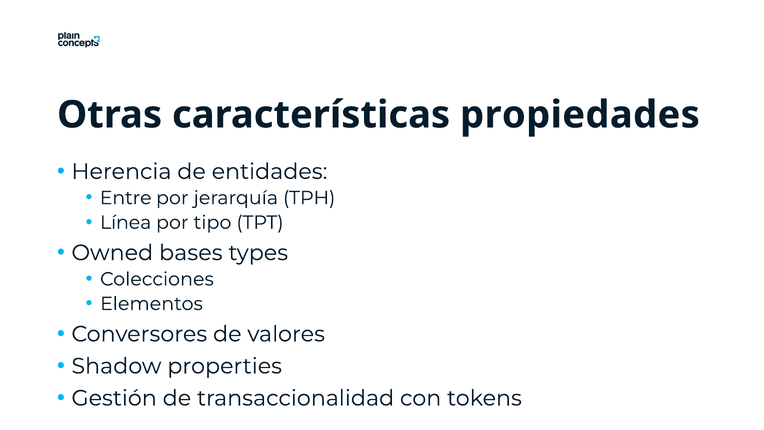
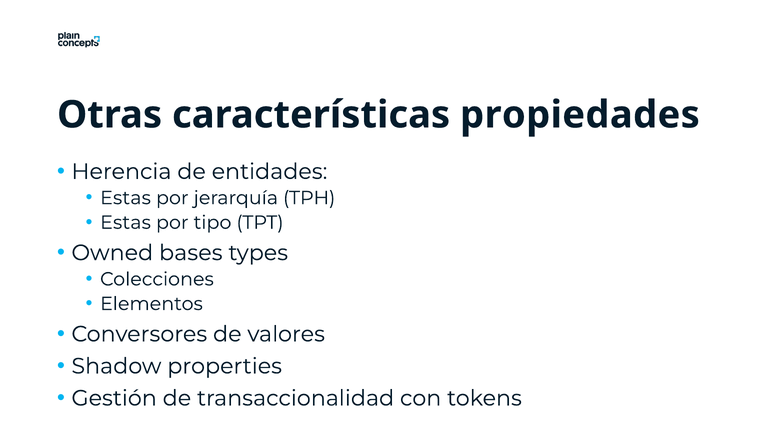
Entre at (126, 198): Entre -> Estas
Línea at (126, 222): Línea -> Estas
